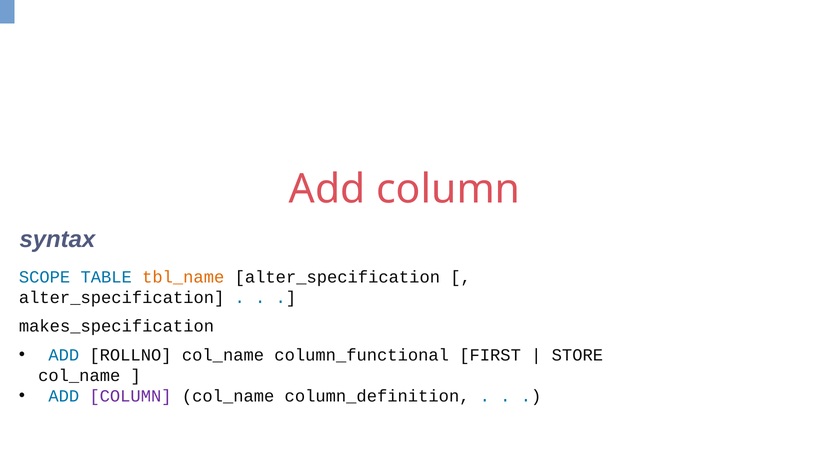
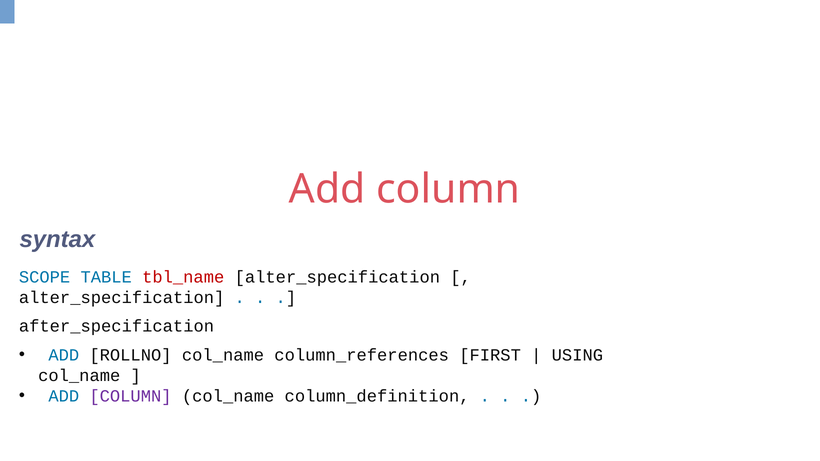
tbl_name colour: orange -> red
makes_specification: makes_specification -> after_specification
column_functional: column_functional -> column_references
STORE: STORE -> USING
